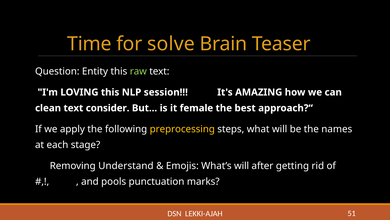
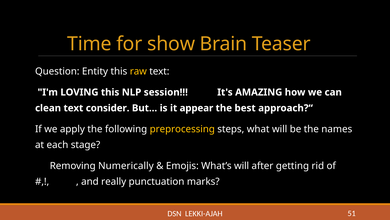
solve: solve -> show
raw colour: light green -> yellow
female: female -> appear
Understand: Understand -> Numerically
pools: pools -> really
